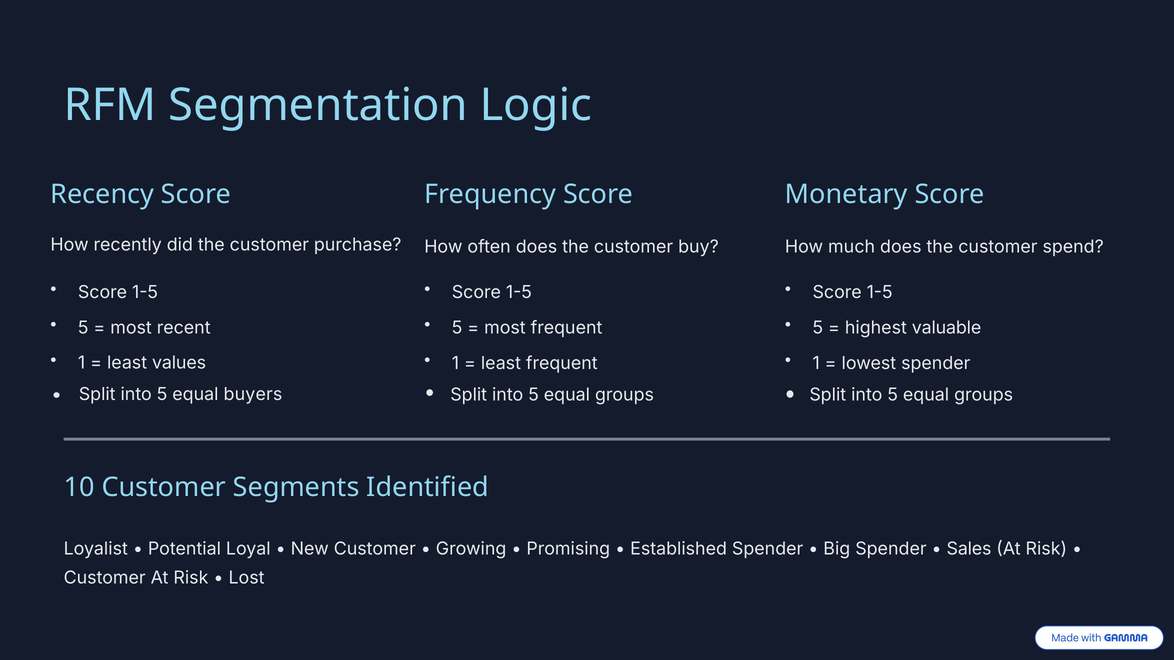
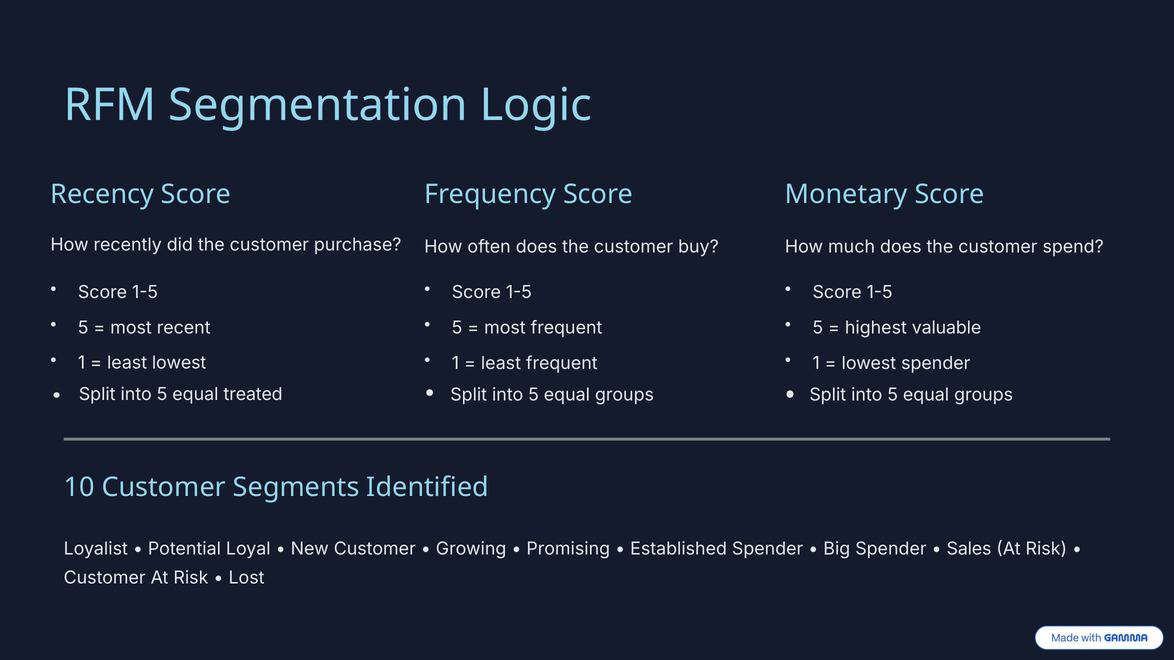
least values: values -> lowest
buyers: buyers -> treated
